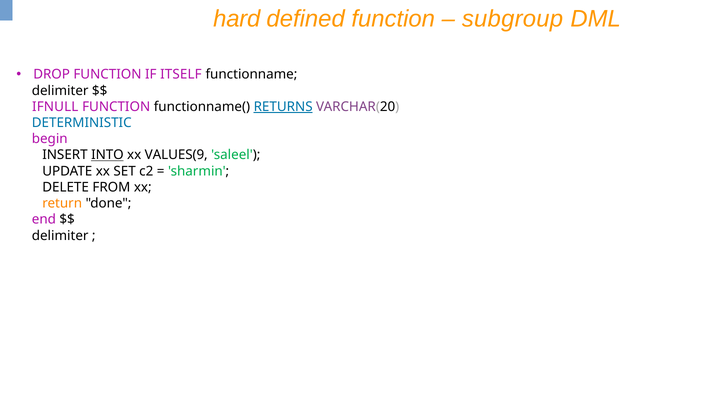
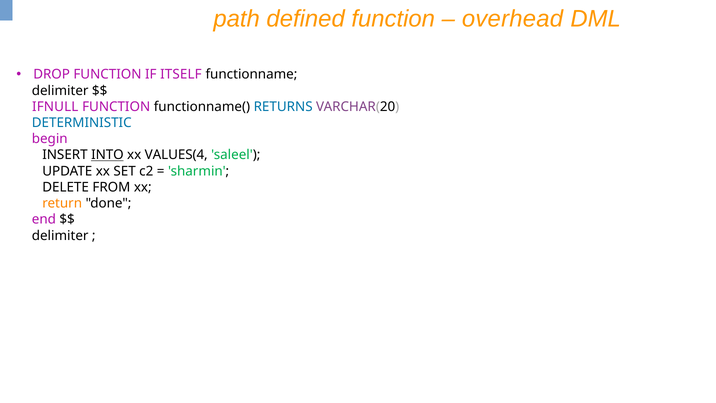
hard: hard -> path
subgroup: subgroup -> overhead
RETURNS underline: present -> none
VALUES(9: VALUES(9 -> VALUES(4
